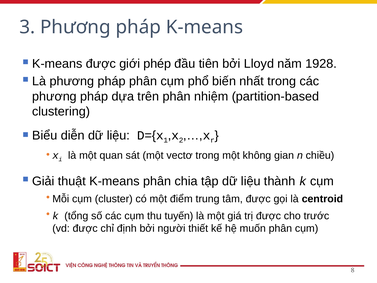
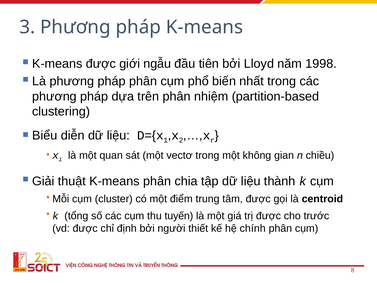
phép: phép -> ngẫu
1928: 1928 -> 1998
muốn: muốn -> chính
